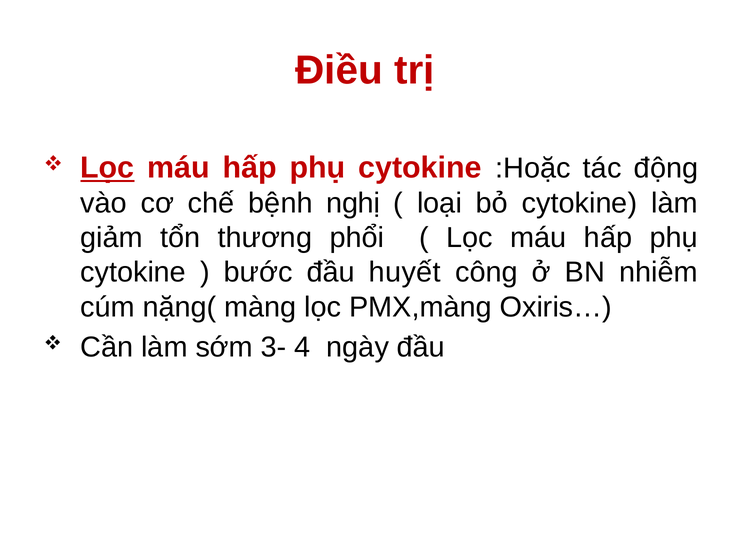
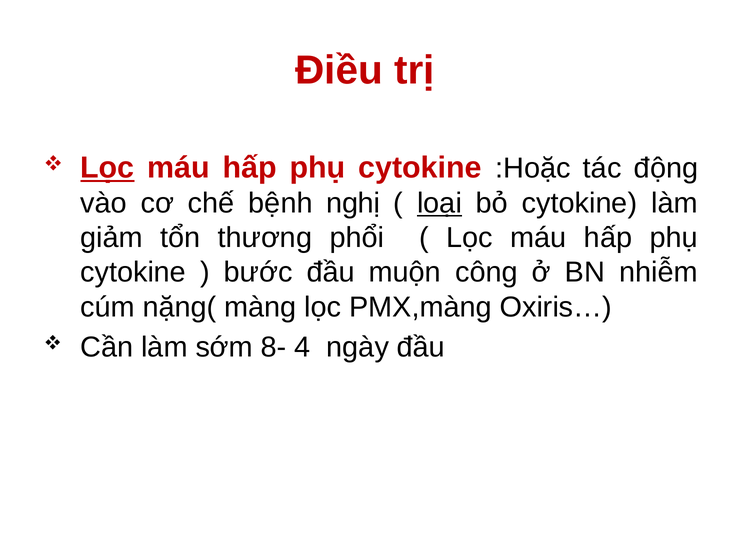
loại underline: none -> present
huyết: huyết -> muộn
3-: 3- -> 8-
